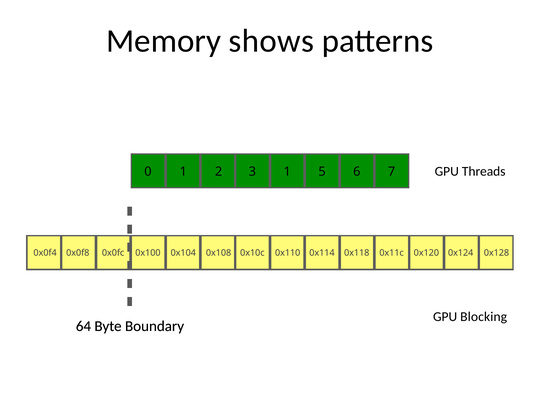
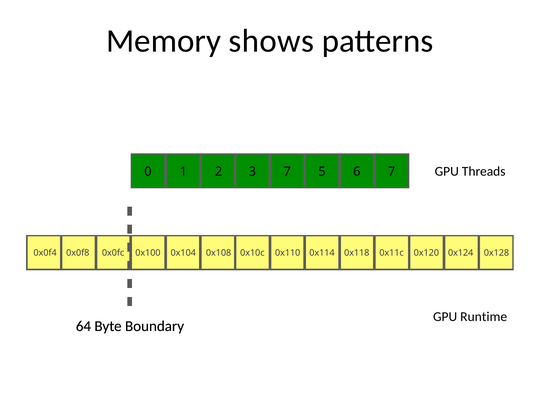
3 1: 1 -> 7
Blocking: Blocking -> Runtime
